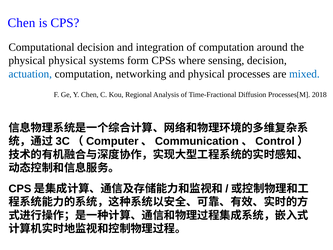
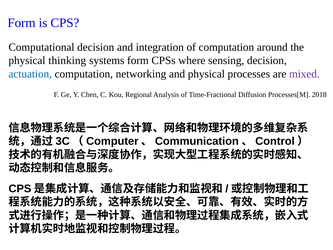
Chen at (21, 23): Chen -> Form
physical physical: physical -> thinking
mixed colour: blue -> purple
